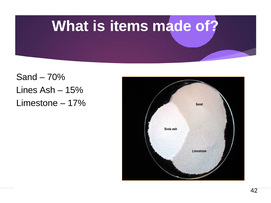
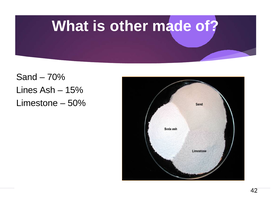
items: items -> other
17%: 17% -> 50%
